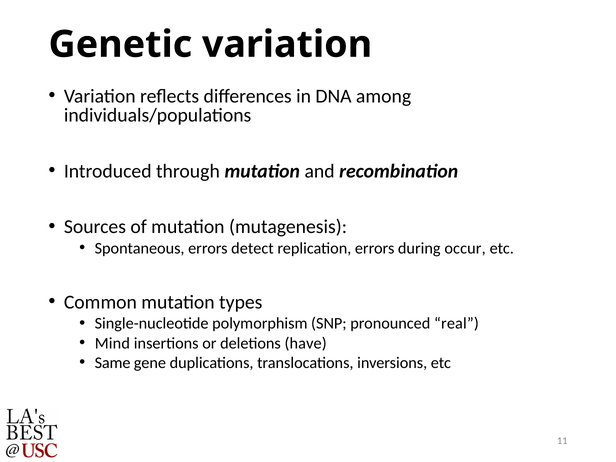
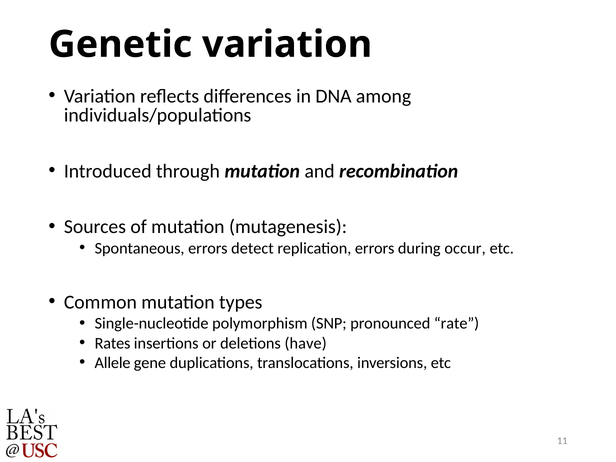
real: real -> rate
Mind: Mind -> Rates
Same: Same -> Allele
